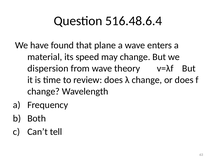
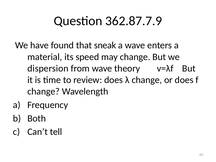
516.48.6.4: 516.48.6.4 -> 362.87.7.9
plane: plane -> sneak
